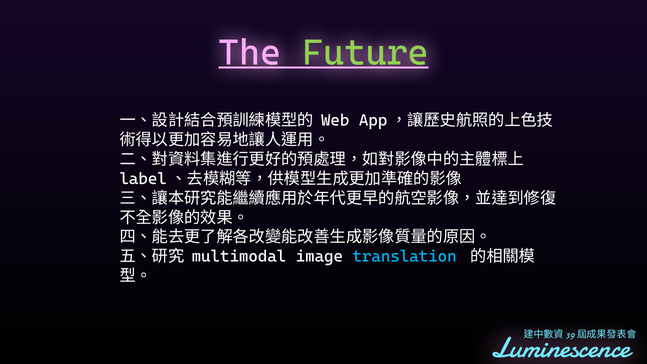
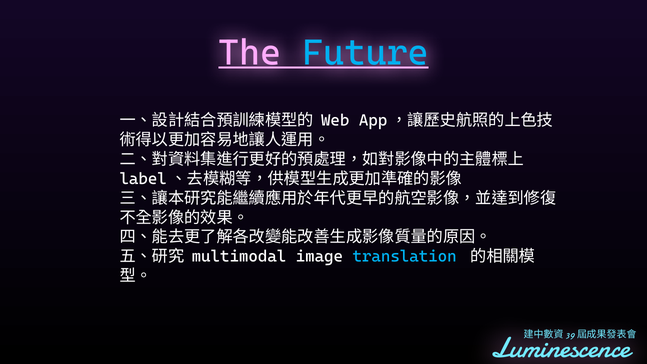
Future colour: light green -> light blue
